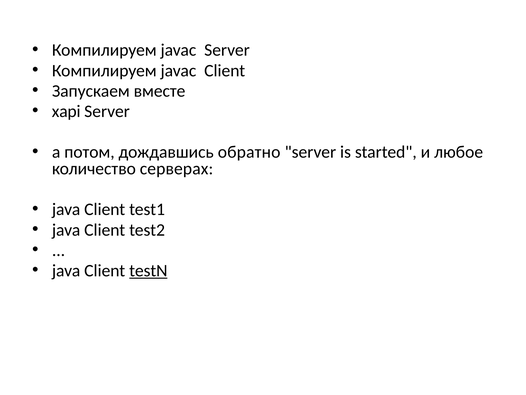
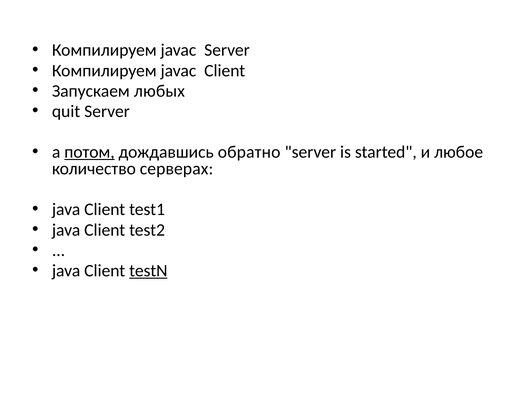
вместе: вместе -> любых
xapi: xapi -> quit
потом underline: none -> present
